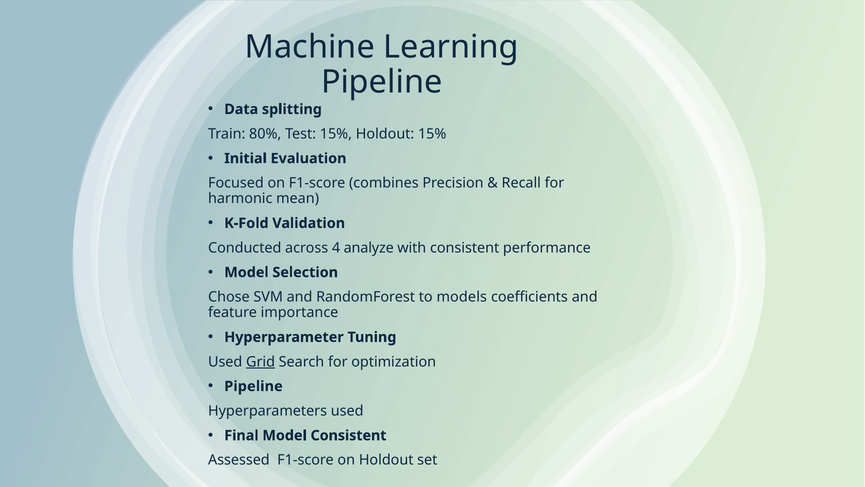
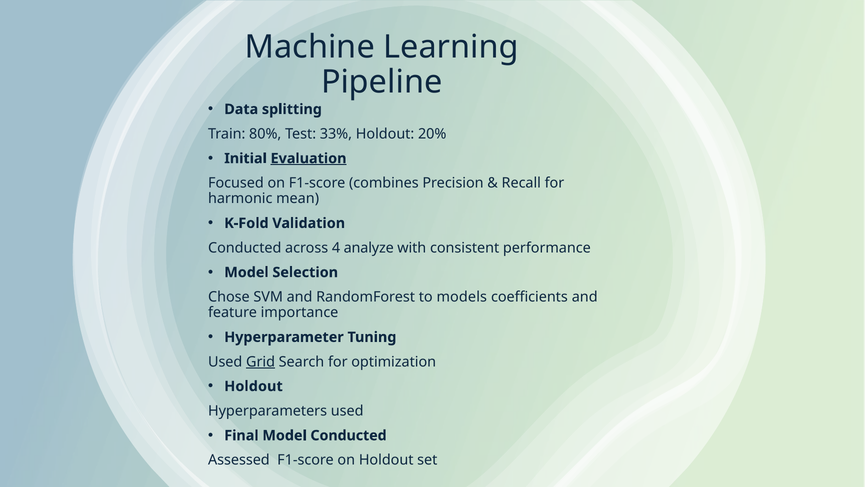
Test 15%: 15% -> 33%
Holdout 15%: 15% -> 20%
Evaluation underline: none -> present
Pipeline at (253, 386): Pipeline -> Holdout
Model Consistent: Consistent -> Conducted
